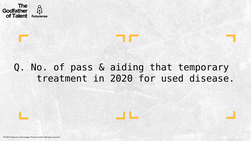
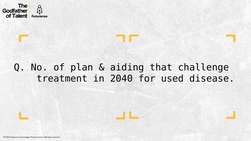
pass: pass -> plan
temporary: temporary -> challenge
2020: 2020 -> 2040
